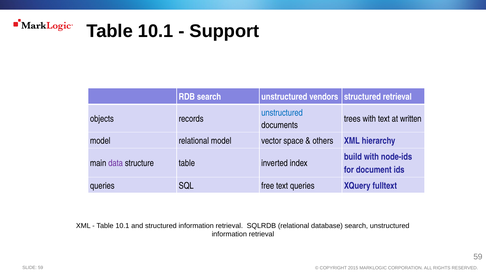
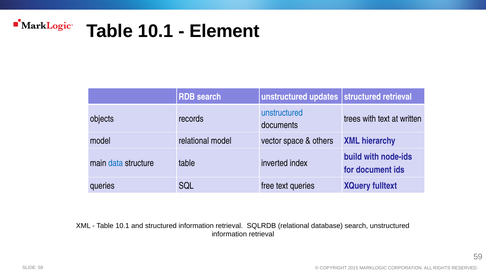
Support: Support -> Element
vendors: vendors -> updates
data colour: purple -> blue
